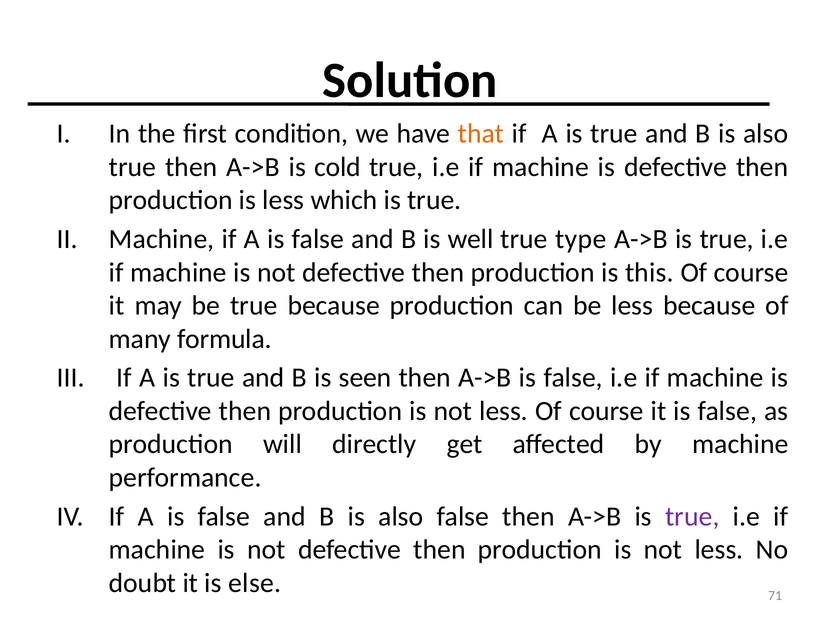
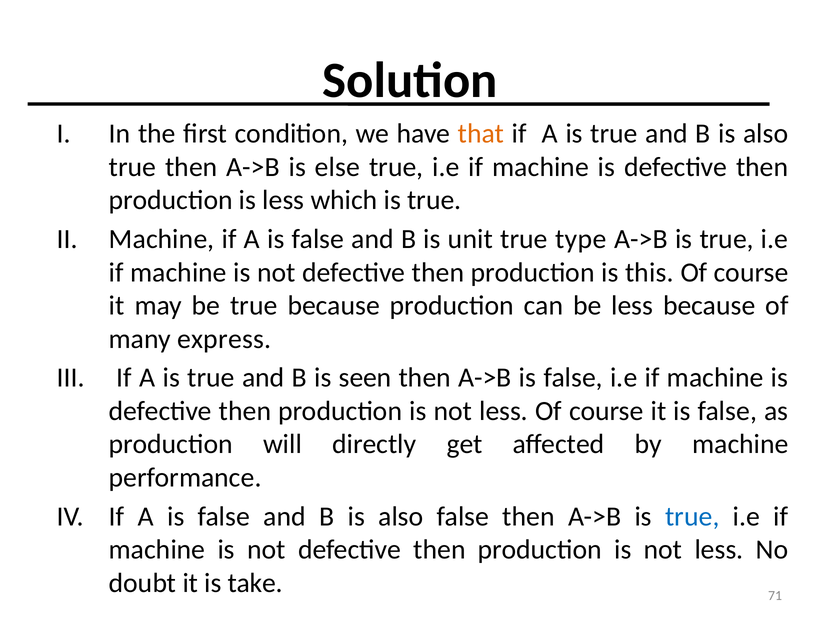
cold: cold -> else
well: well -> unit
formula: formula -> express
true at (692, 516) colour: purple -> blue
else: else -> take
